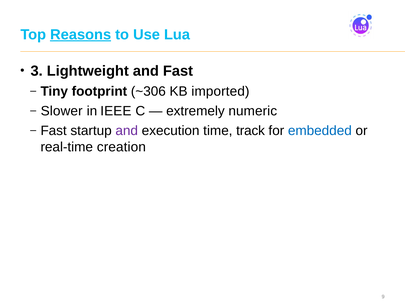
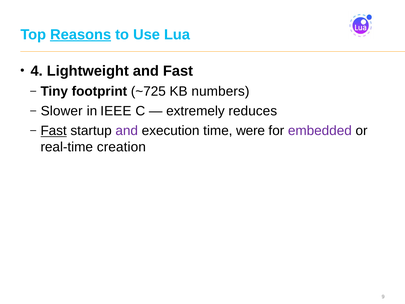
3: 3 -> 4
~306: ~306 -> ~725
imported: imported -> numbers
numeric: numeric -> reduces
Fast at (54, 131) underline: none -> present
track: track -> were
embedded colour: blue -> purple
